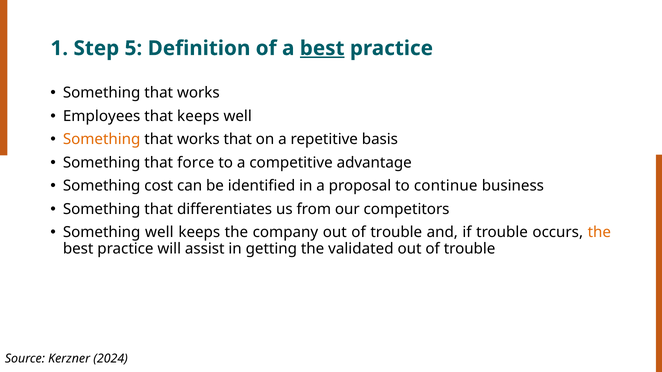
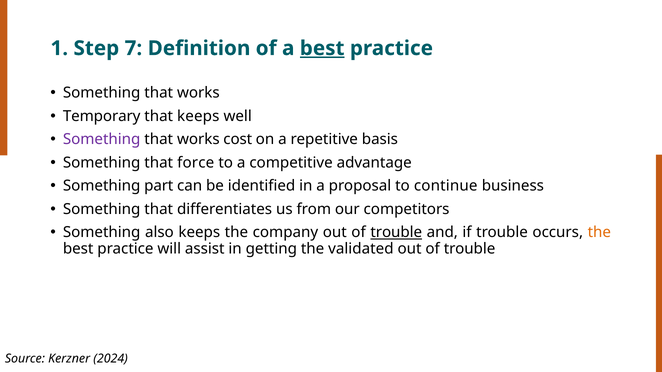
5: 5 -> 7
Employees: Employees -> Temporary
Something at (102, 140) colour: orange -> purple
works that: that -> cost
cost: cost -> part
Something well: well -> also
trouble at (396, 233) underline: none -> present
